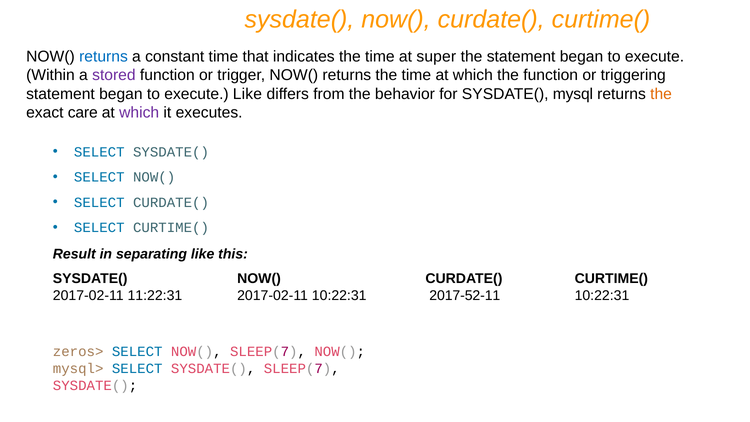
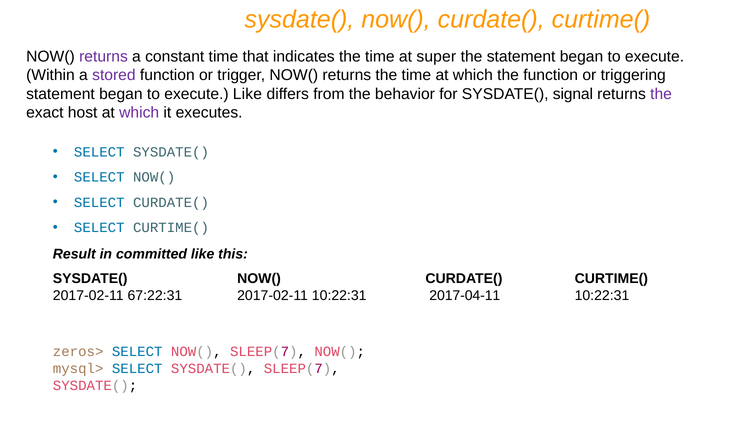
returns at (103, 56) colour: blue -> purple
mysql: mysql -> signal
the at (661, 94) colour: orange -> purple
care: care -> host
separating: separating -> committed
11:22:31: 11:22:31 -> 67:22:31
2017-52-11: 2017-52-11 -> 2017-04-11
